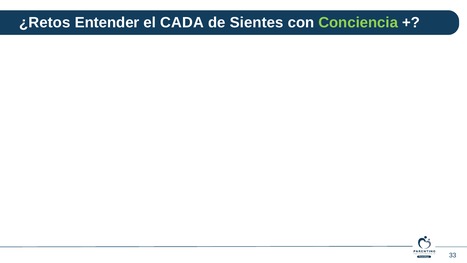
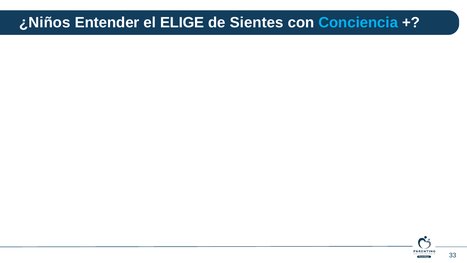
¿Retos: ¿Retos -> ¿Niños
CADA: CADA -> ELIGE
Conciencia colour: light green -> light blue
